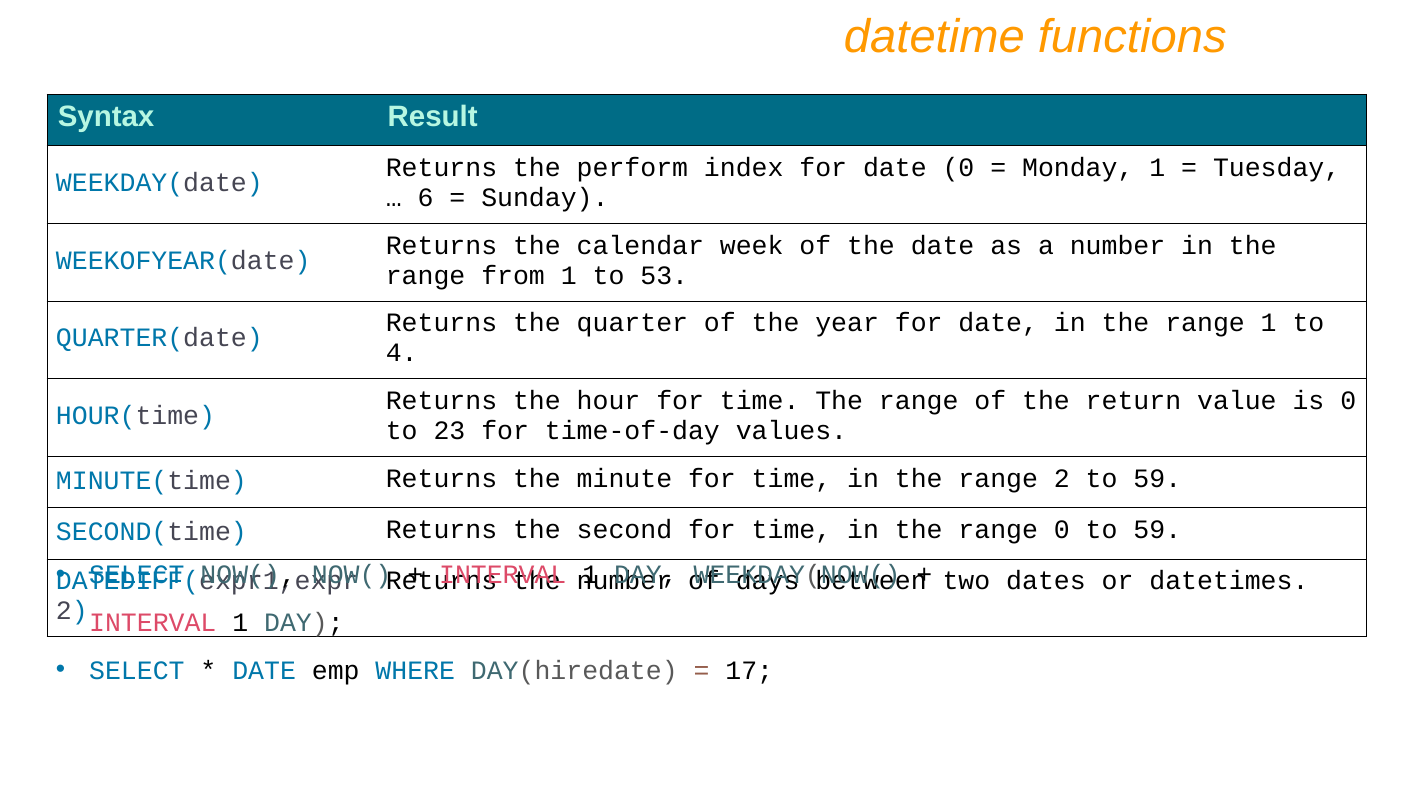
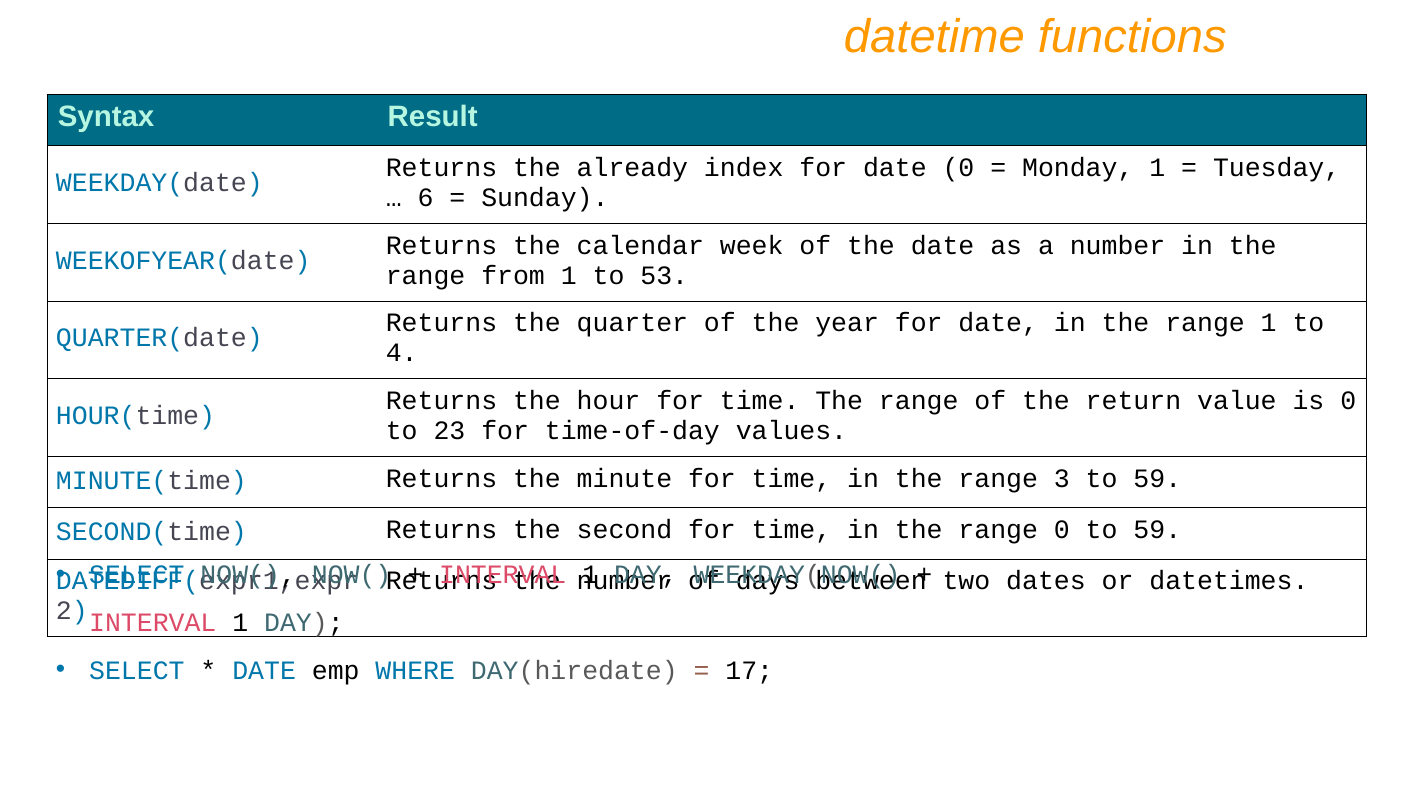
perform: perform -> already
range 2: 2 -> 3
